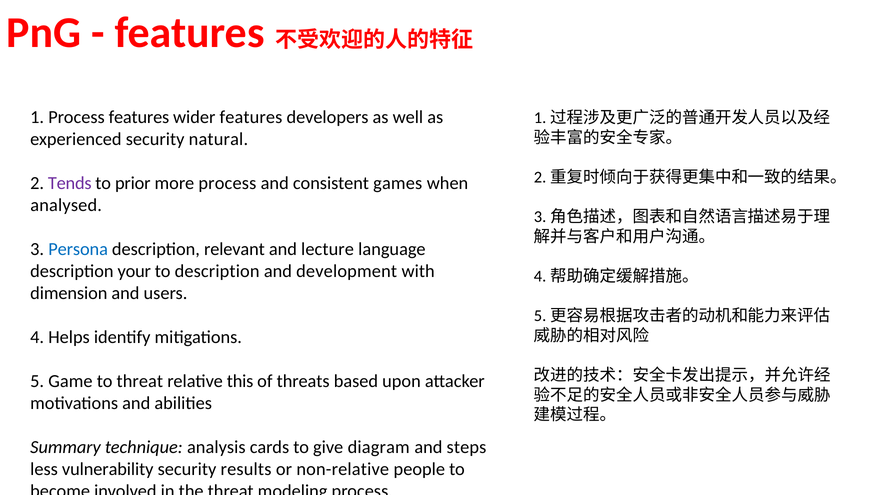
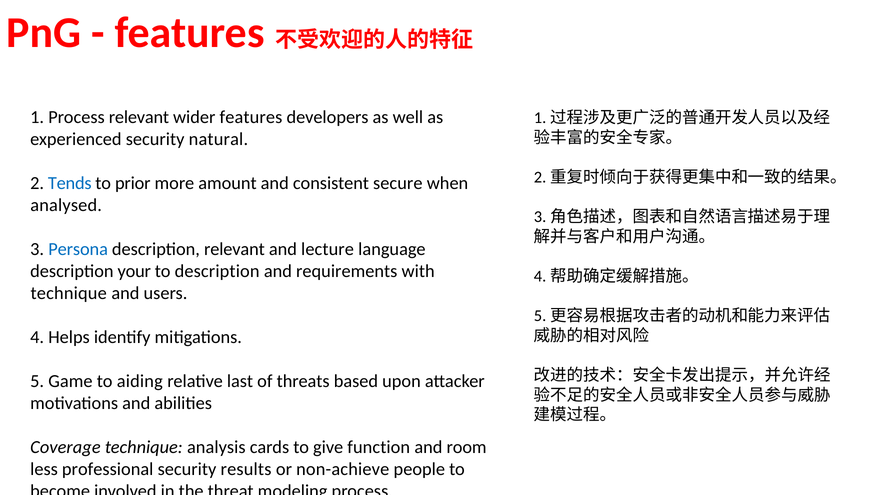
Process features: features -> relevant
Tends colour: purple -> blue
more process: process -> amount
games: games -> secure
development: development -> requirements
dimension at (69, 293): dimension -> technique
to threat: threat -> aiding
this: this -> last
Summary: Summary -> Coverage
diagram: diagram -> function
steps: steps -> room
vulnerability: vulnerability -> professional
non-relative: non-relative -> non-achieve
